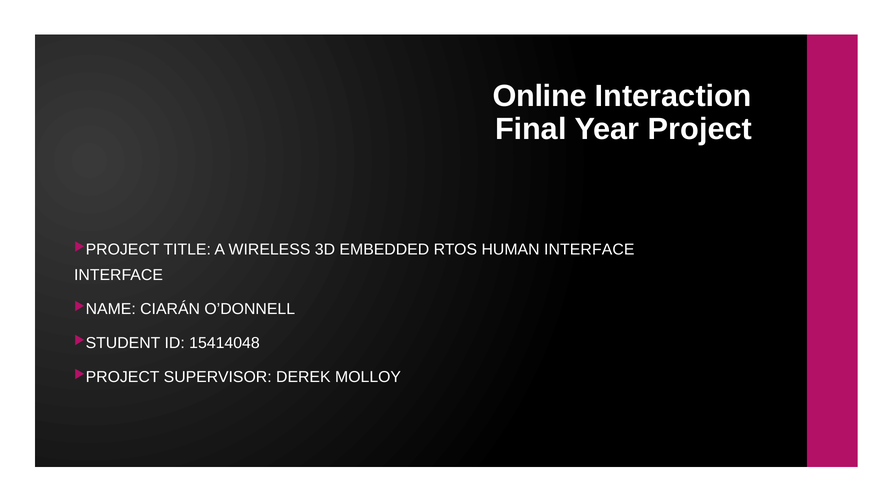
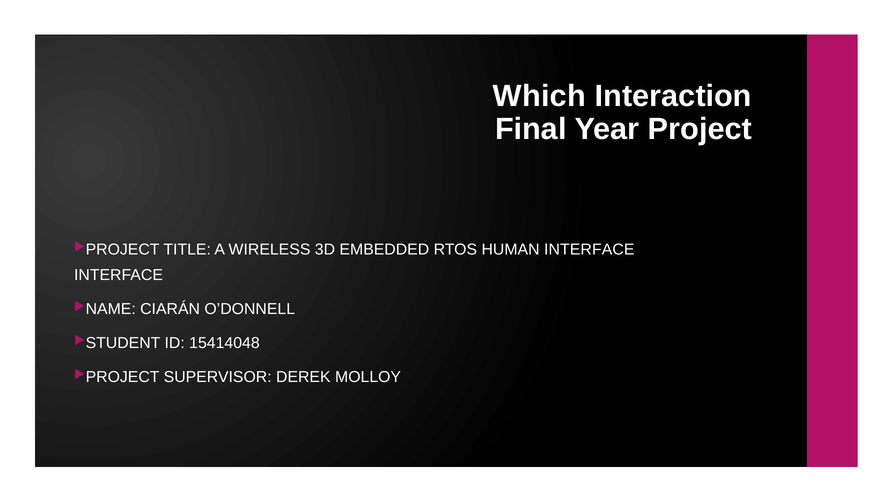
Online: Online -> Which
